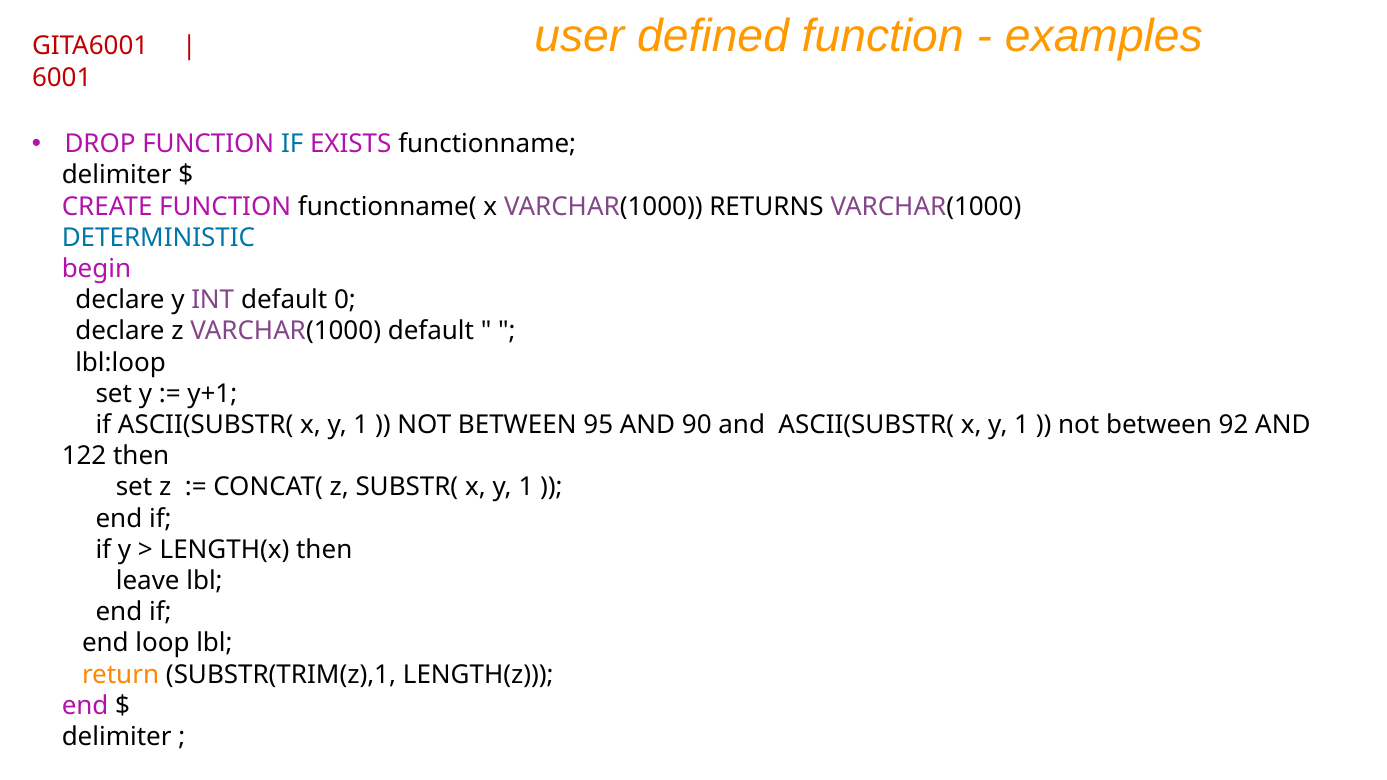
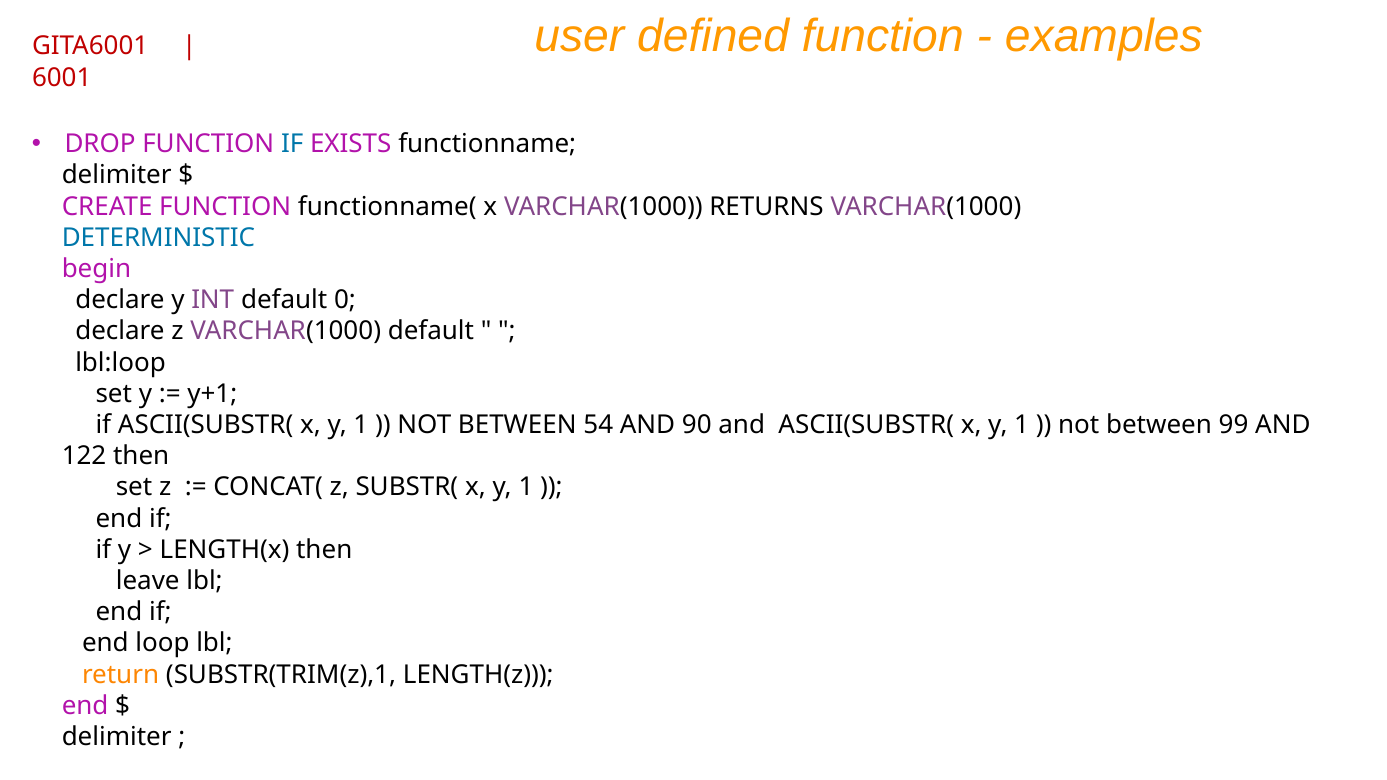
95: 95 -> 54
92: 92 -> 99
